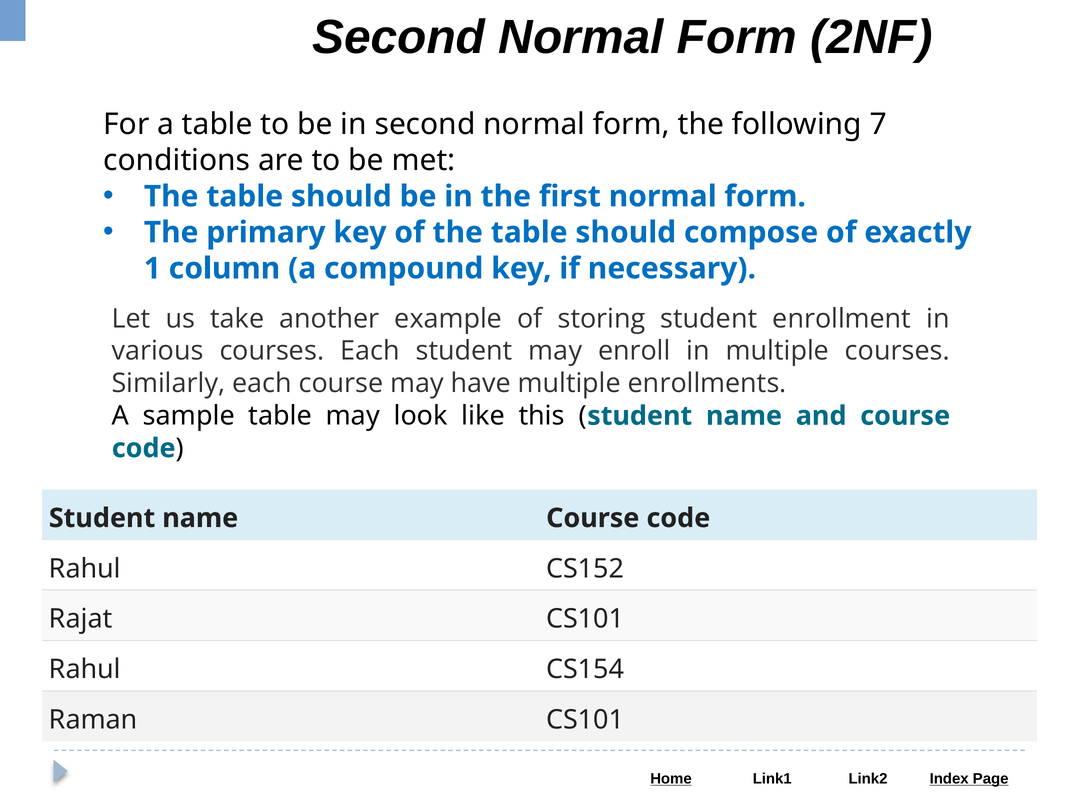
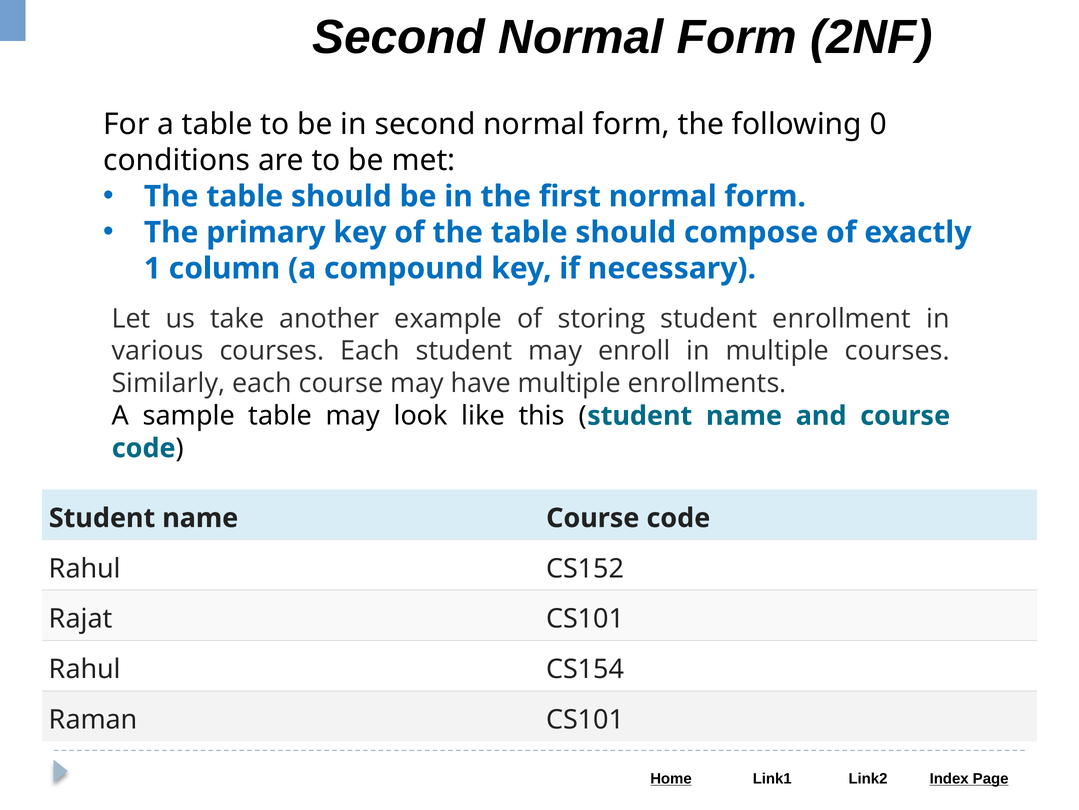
7: 7 -> 0
